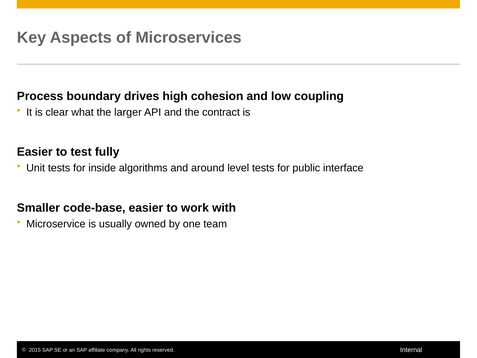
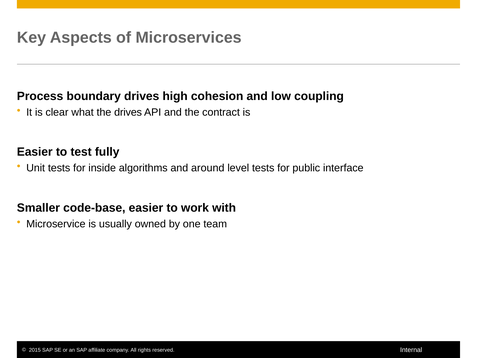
the larger: larger -> drives
